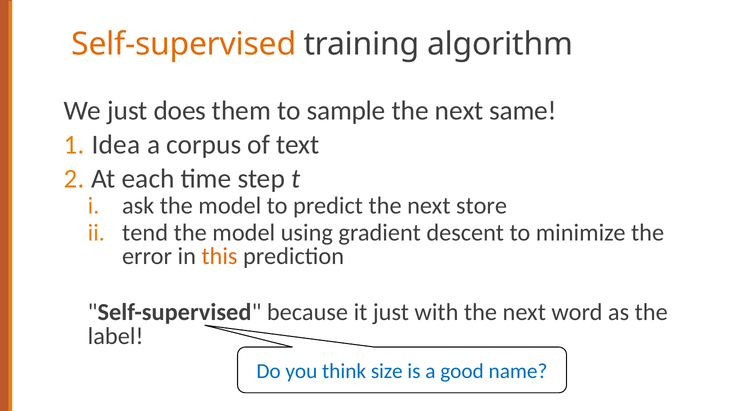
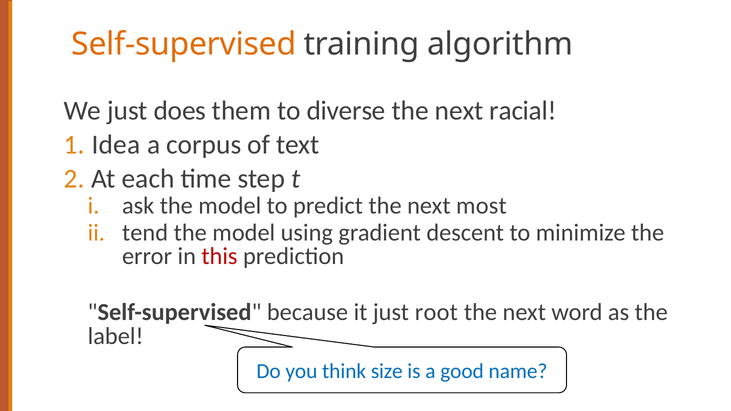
sample: sample -> diverse
same: same -> racial
store: store -> most
this colour: orange -> red
with: with -> root
